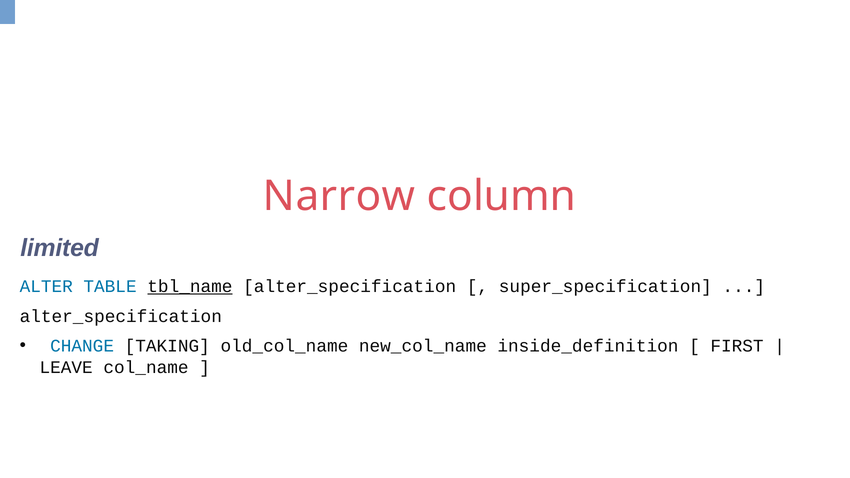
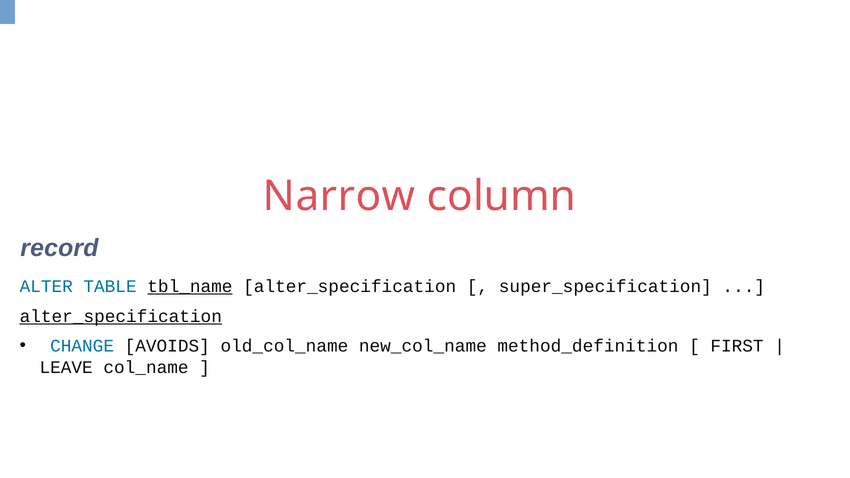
limited: limited -> record
alter_specification at (121, 316) underline: none -> present
TAKING: TAKING -> AVOIDS
inside_definition: inside_definition -> method_definition
